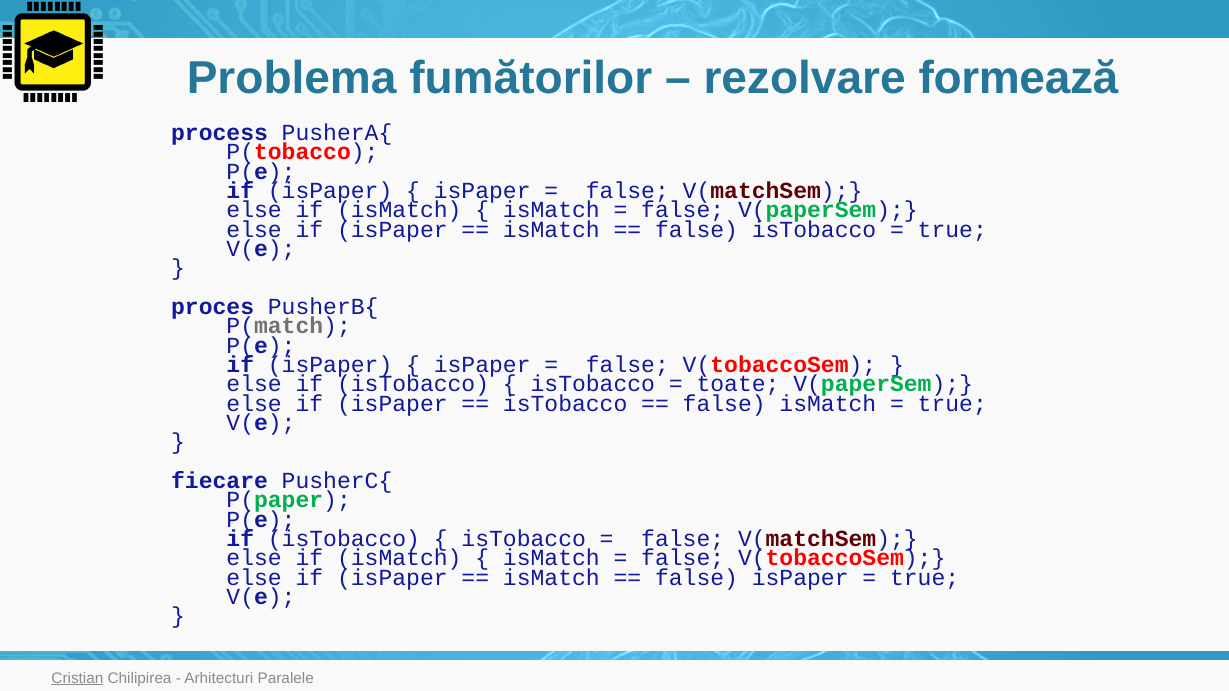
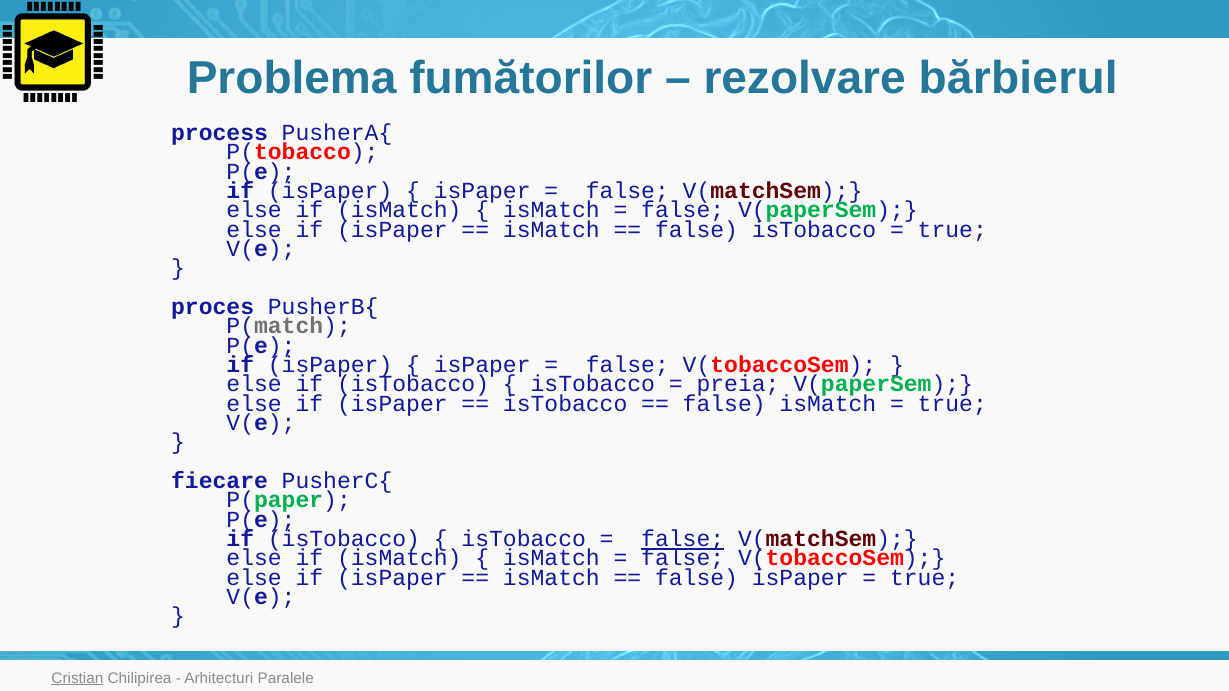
formează: formează -> bărbierul
toate: toate -> preia
false at (683, 539) underline: none -> present
